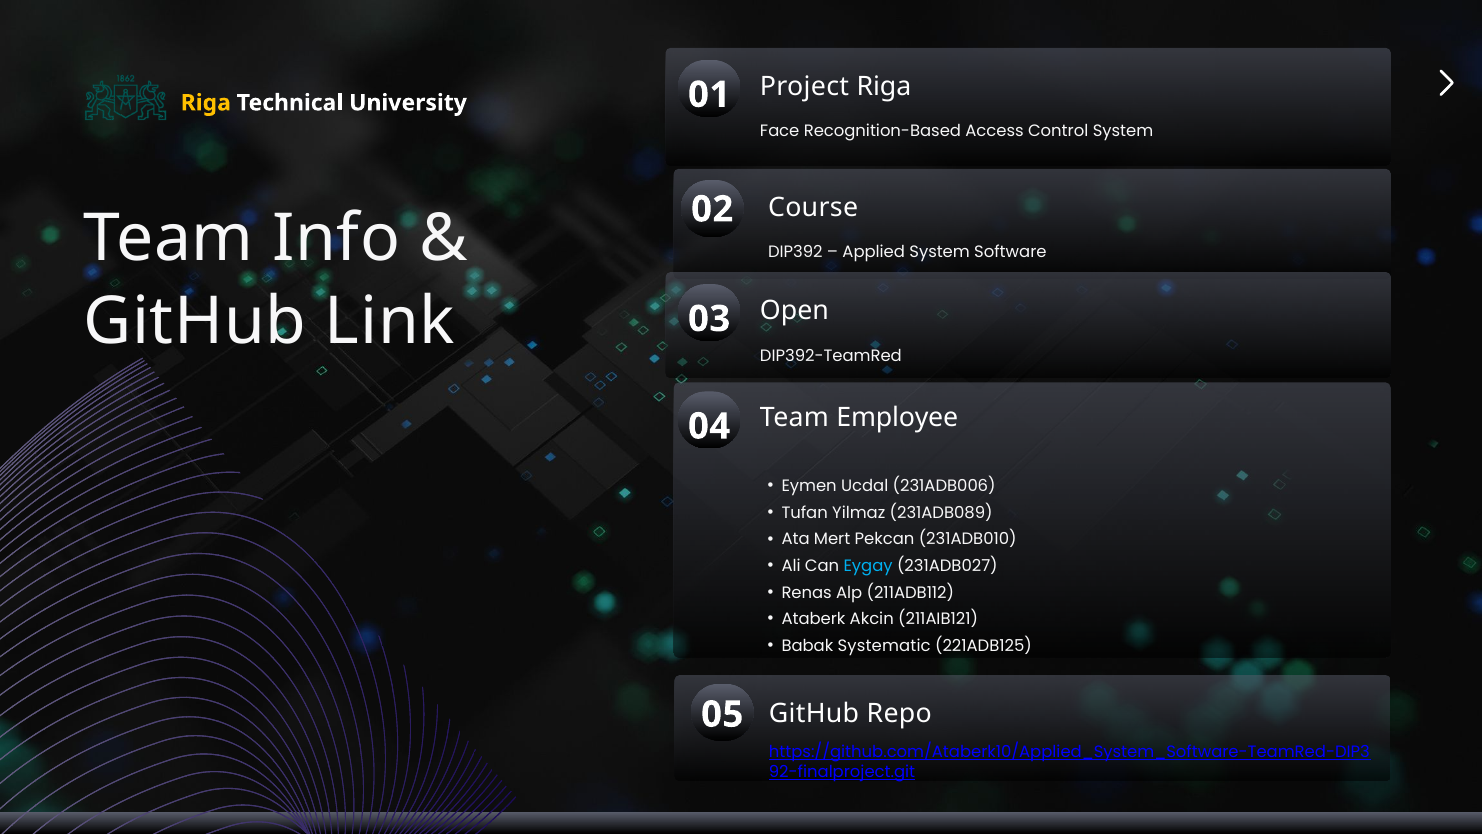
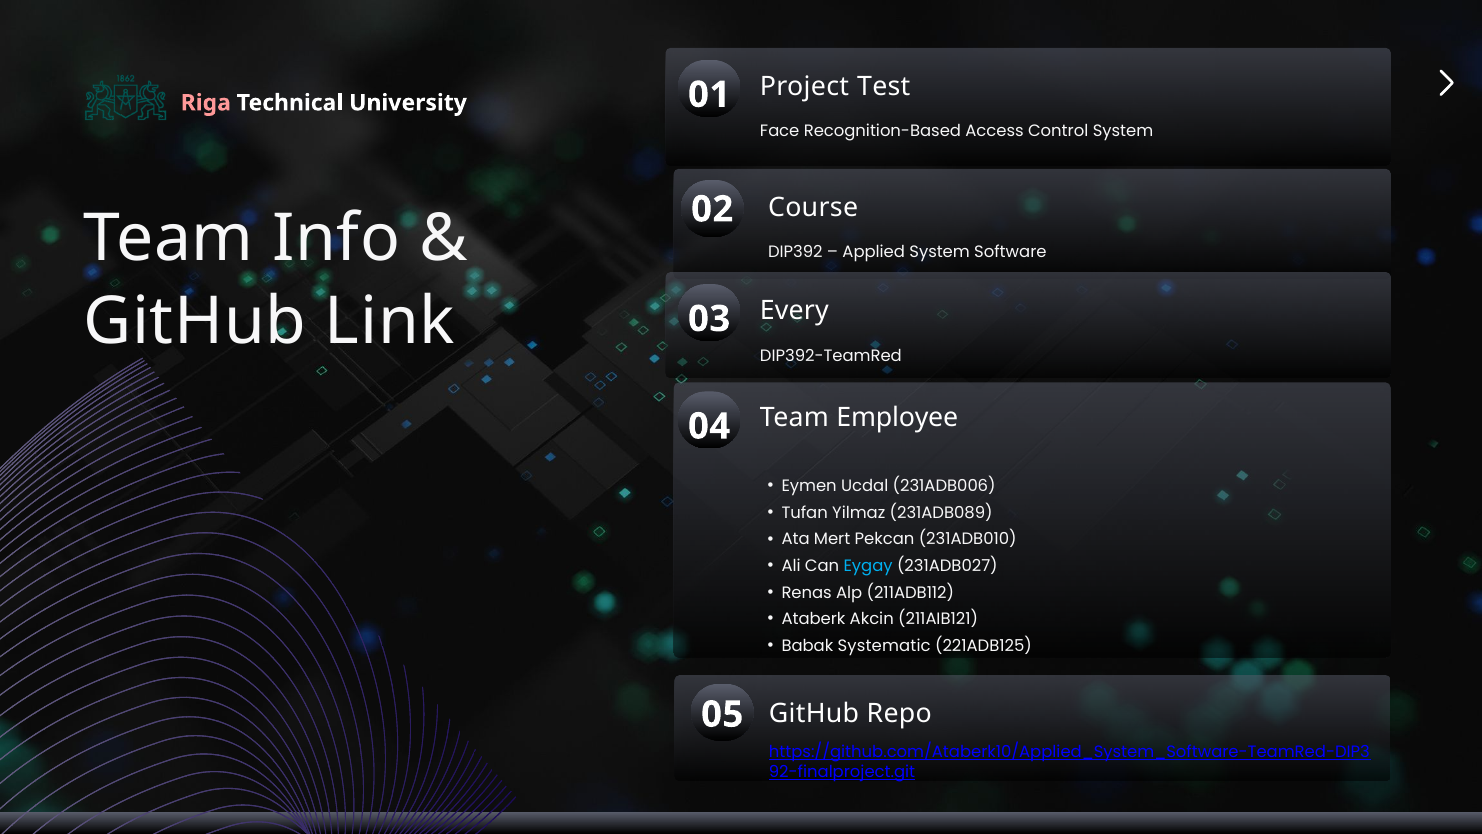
Project Riga: Riga -> Test
Riga at (206, 103) colour: yellow -> pink
Open: Open -> Every
